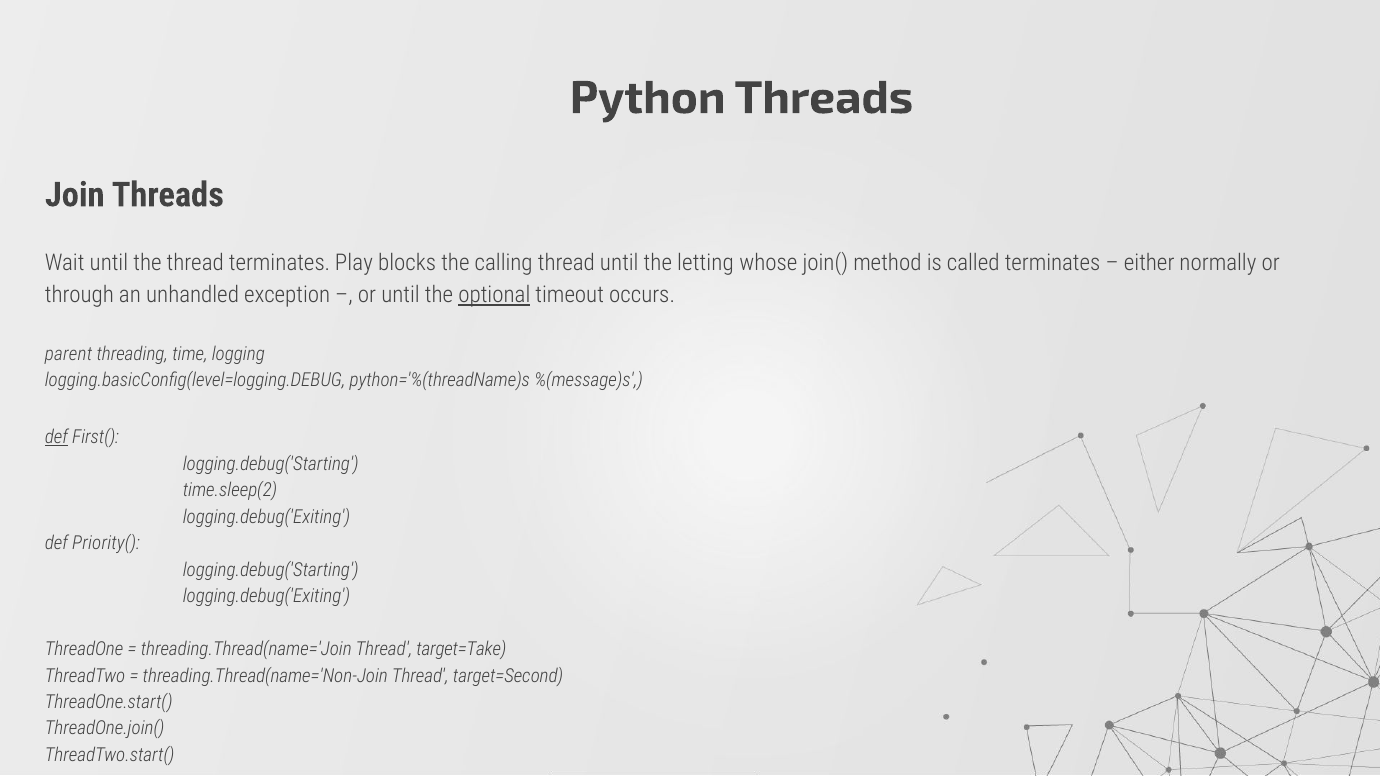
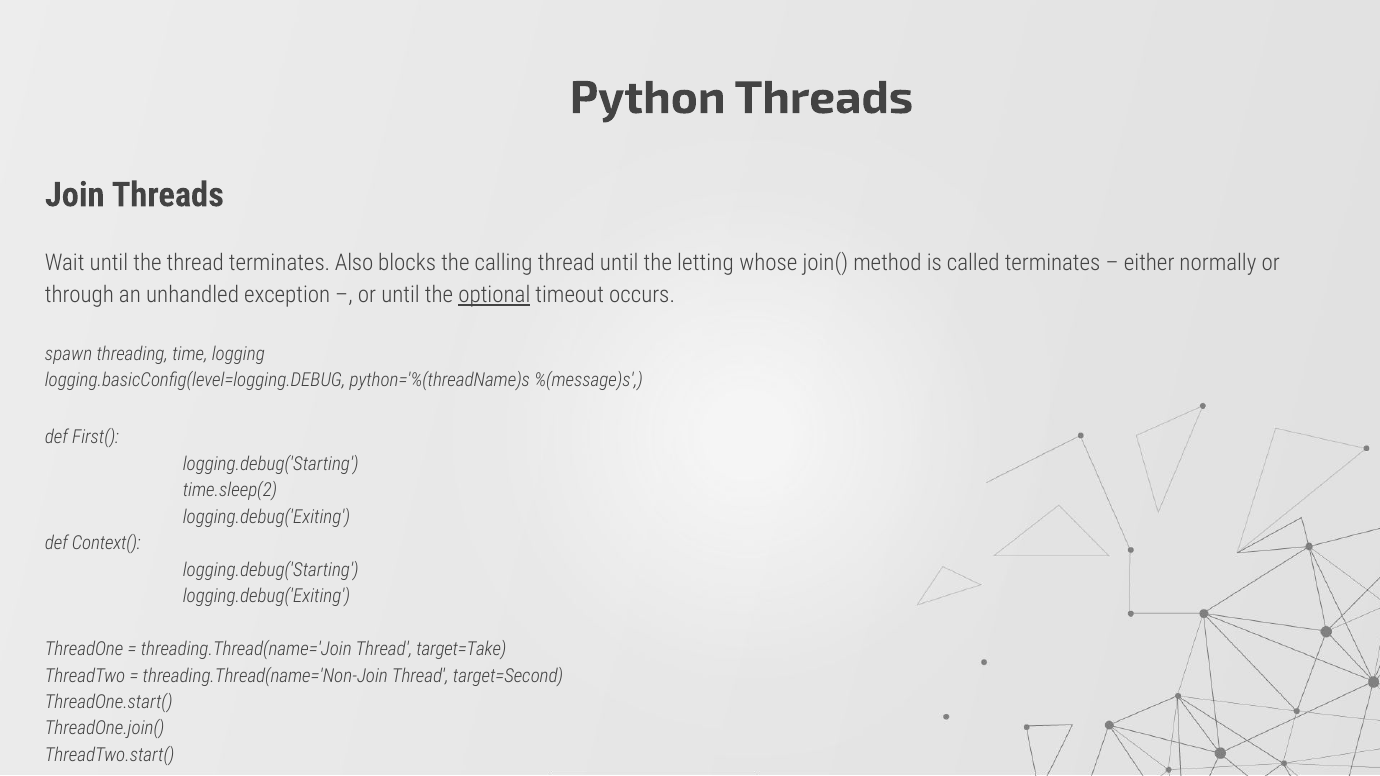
Play: Play -> Also
parent: parent -> spawn
def at (56, 438) underline: present -> none
Priority(: Priority( -> Context(
